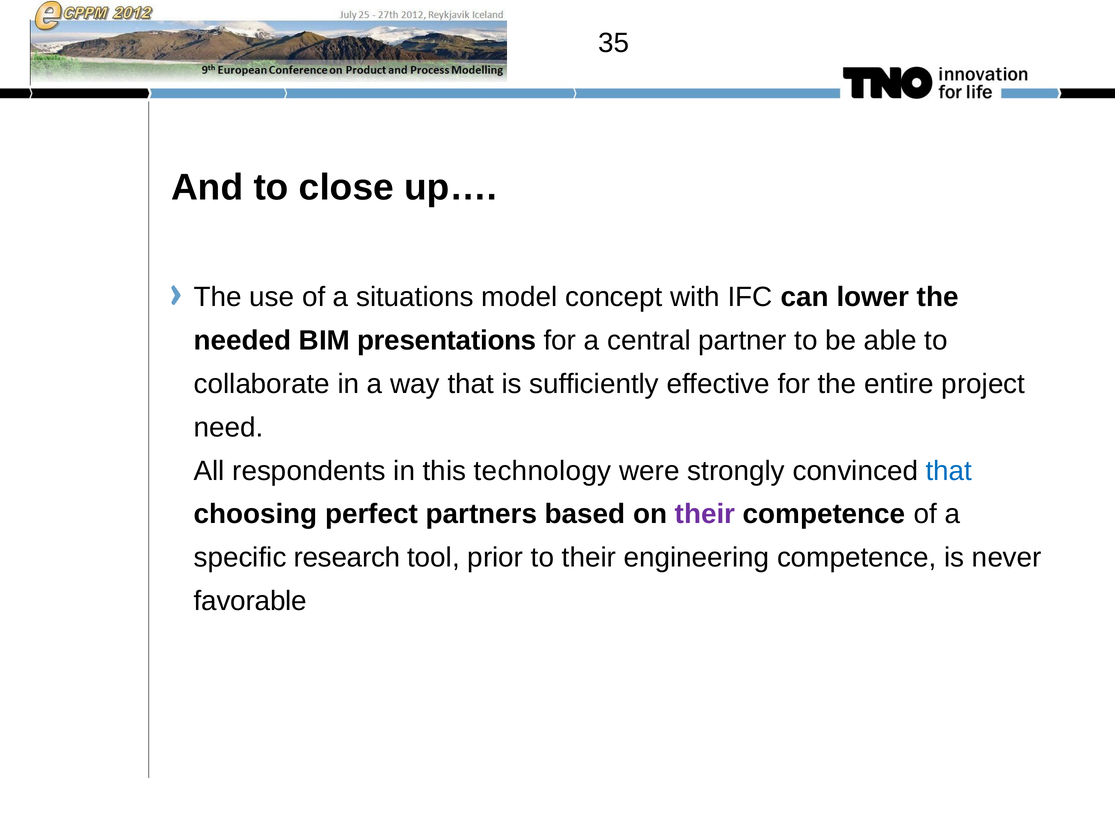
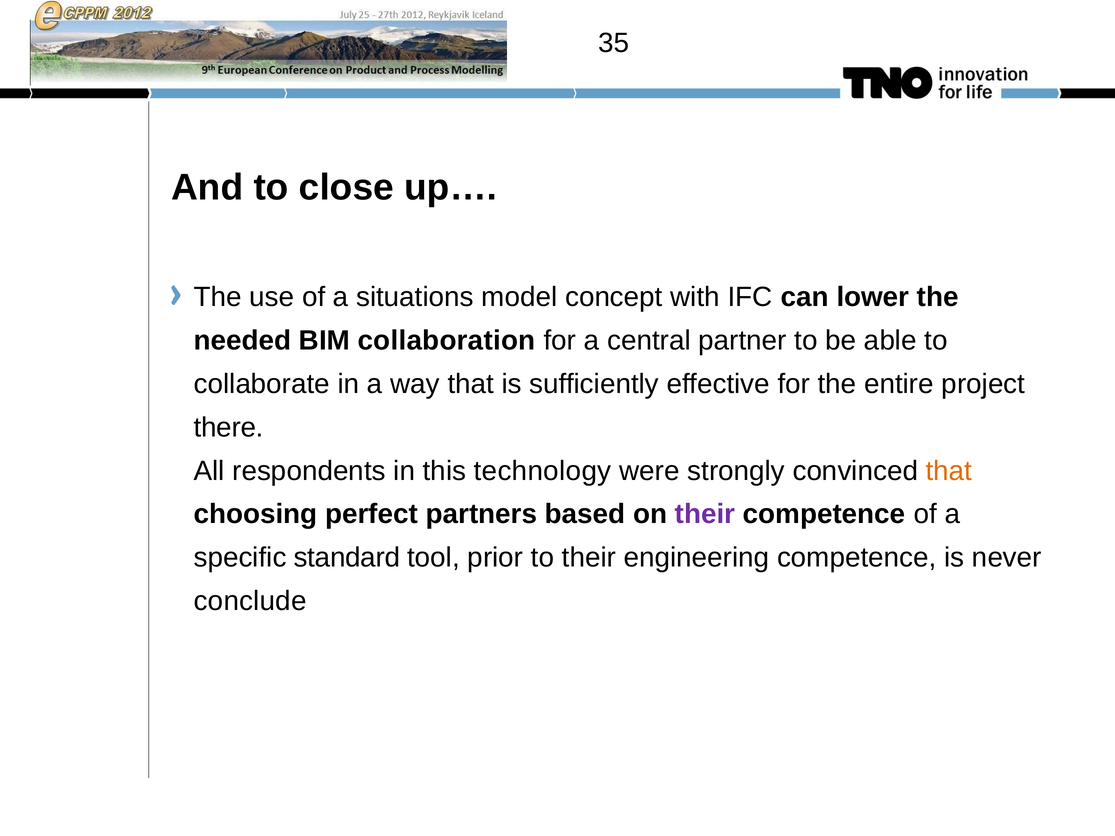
presentations: presentations -> collaboration
need: need -> there
that at (949, 471) colour: blue -> orange
research: research -> standard
favorable: favorable -> conclude
